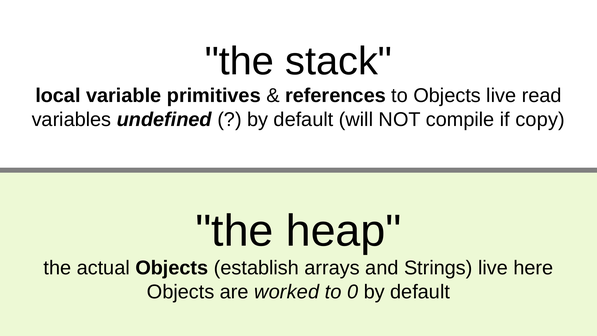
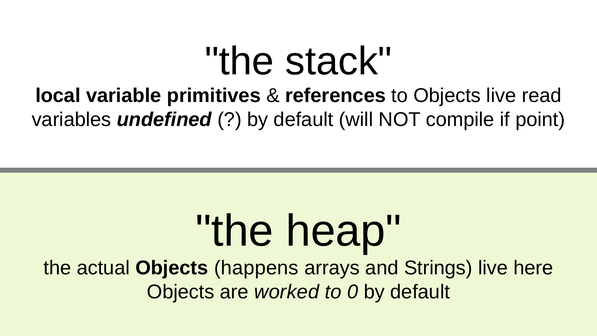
copy: copy -> point
establish: establish -> happens
